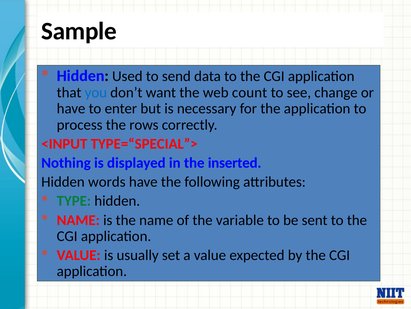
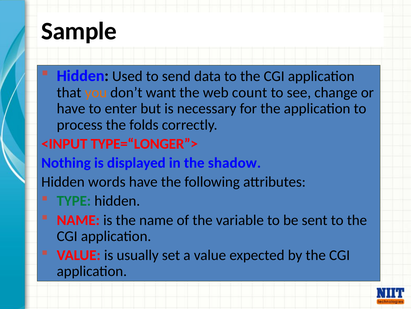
you colour: blue -> orange
rows: rows -> folds
TYPE=“SPECIAL”>: TYPE=“SPECIAL”> -> TYPE=“LONGER”>
inserted: inserted -> shadow
